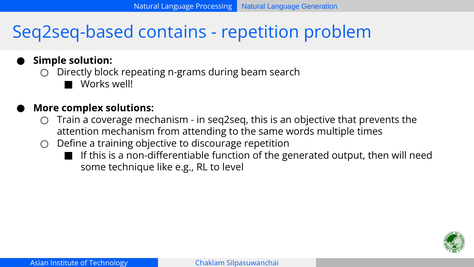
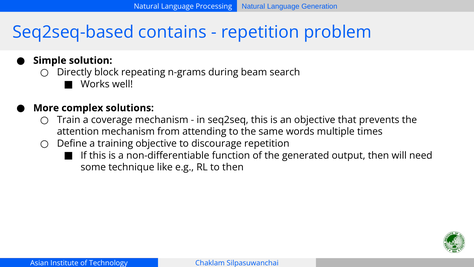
to level: level -> then
